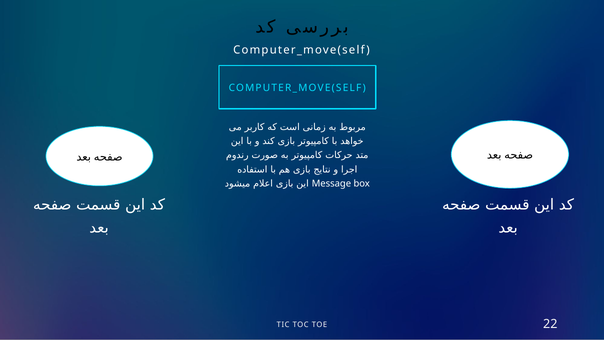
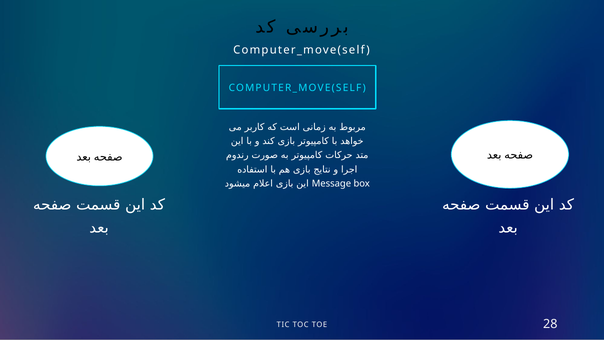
22: 22 -> 28
